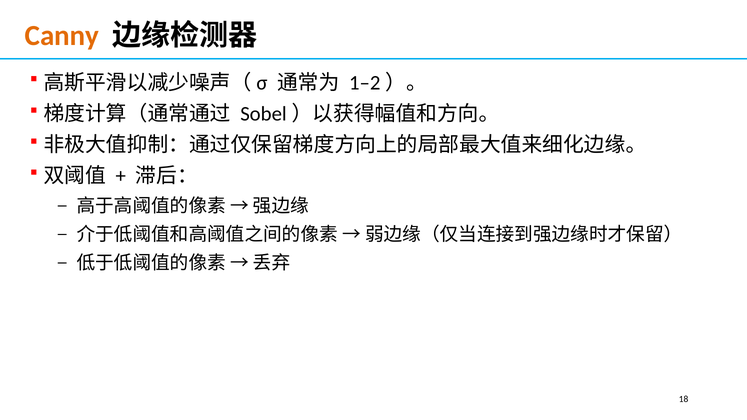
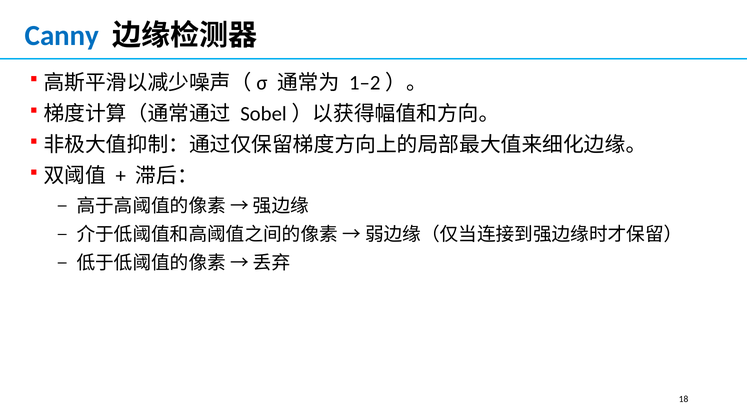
Canny colour: orange -> blue
